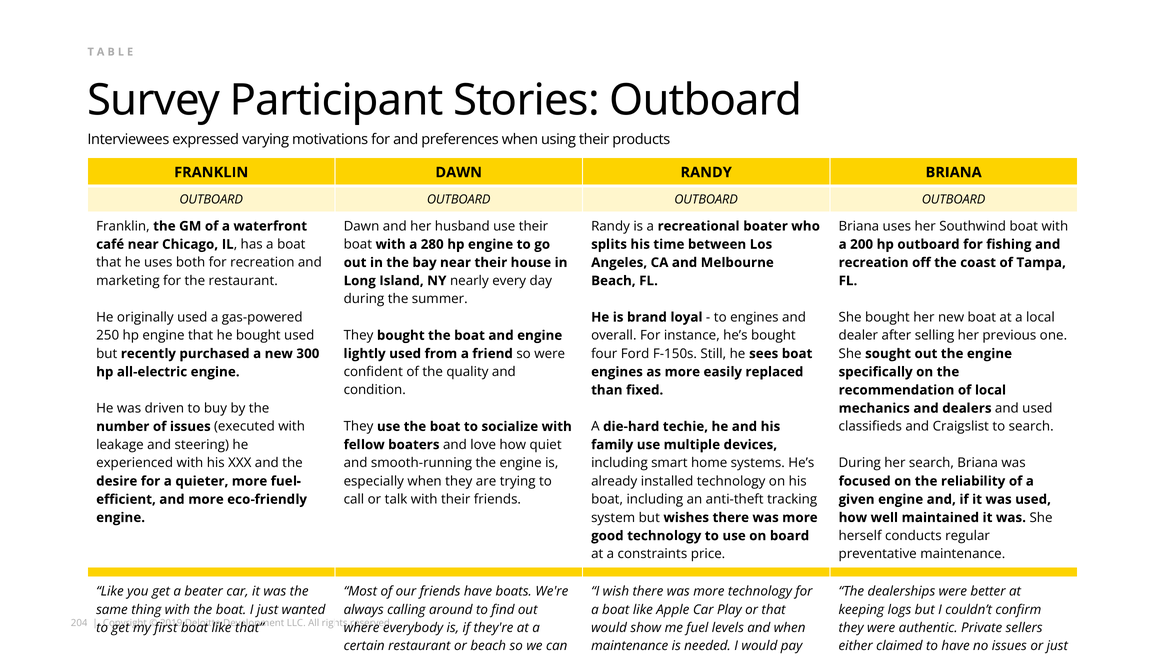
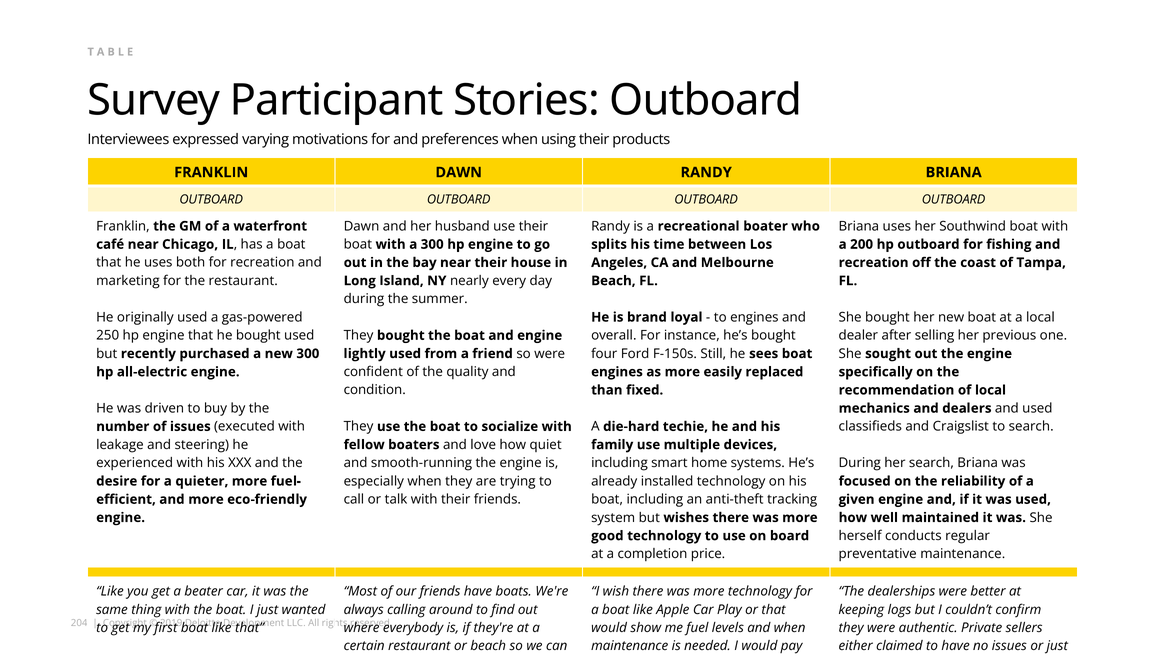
a 280: 280 -> 300
constraints: constraints -> completion
